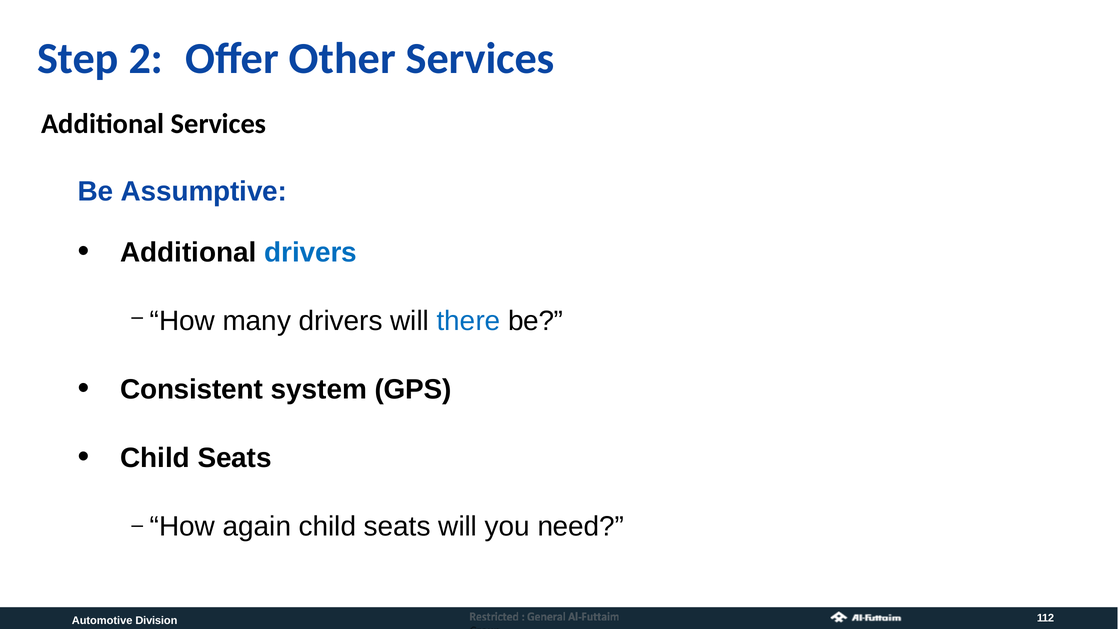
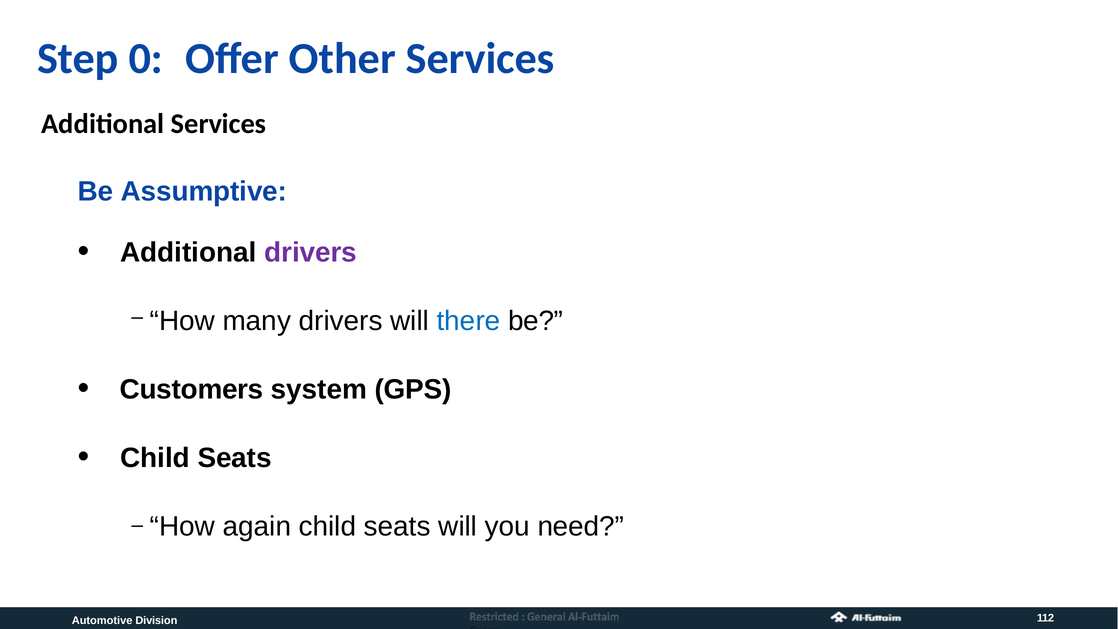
2: 2 -> 0
drivers at (311, 252) colour: blue -> purple
Consistent: Consistent -> Customers
